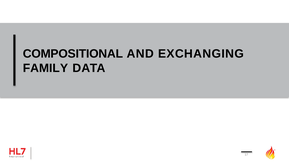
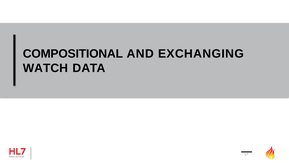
FAMILY: FAMILY -> WATCH
